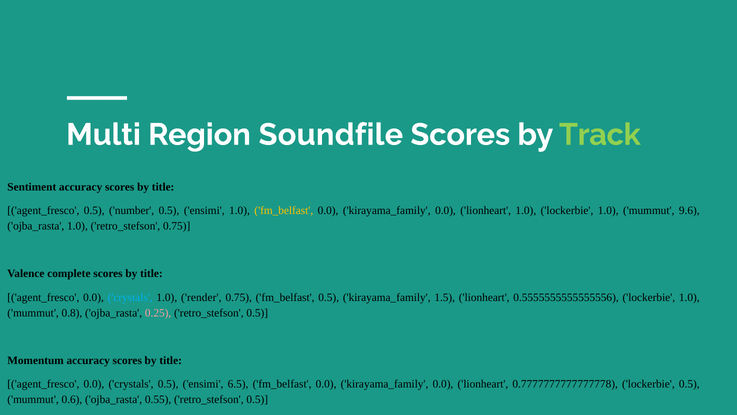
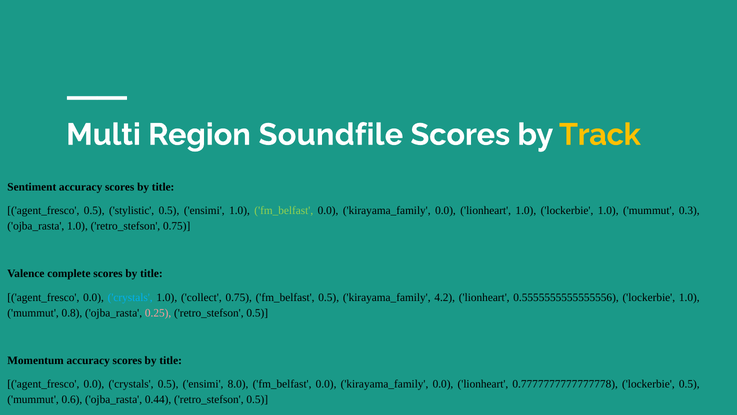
Track colour: light green -> yellow
number: number -> stylistic
fm_belfast at (284, 210) colour: yellow -> light green
9.6: 9.6 -> 0.3
render: render -> collect
1.5: 1.5 -> 4.2
6.5: 6.5 -> 8.0
0.55: 0.55 -> 0.44
